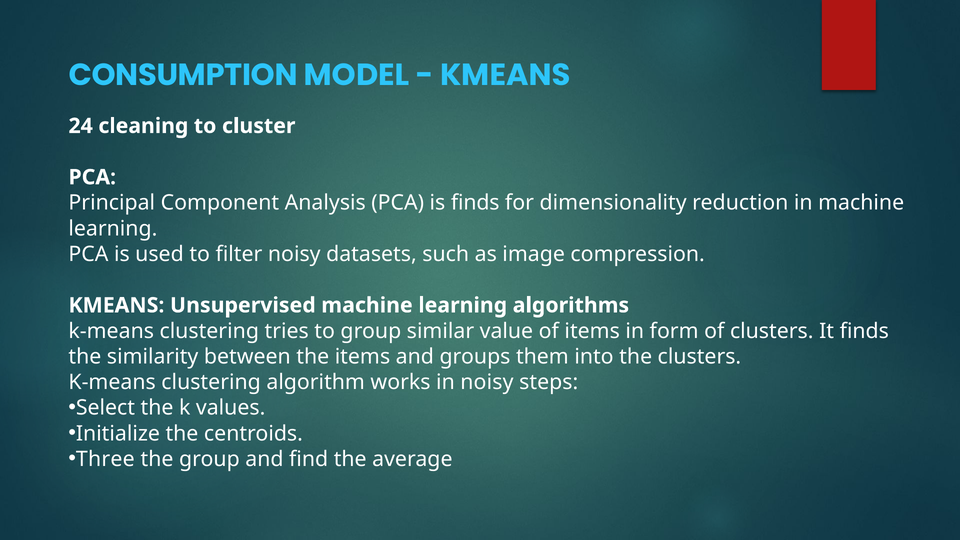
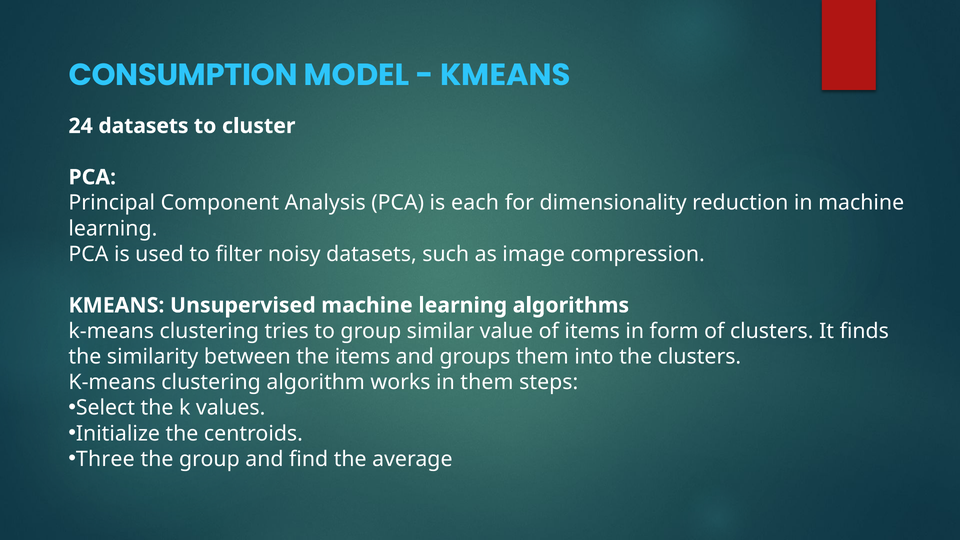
24 cleaning: cleaning -> datasets
is finds: finds -> each
in noisy: noisy -> them
